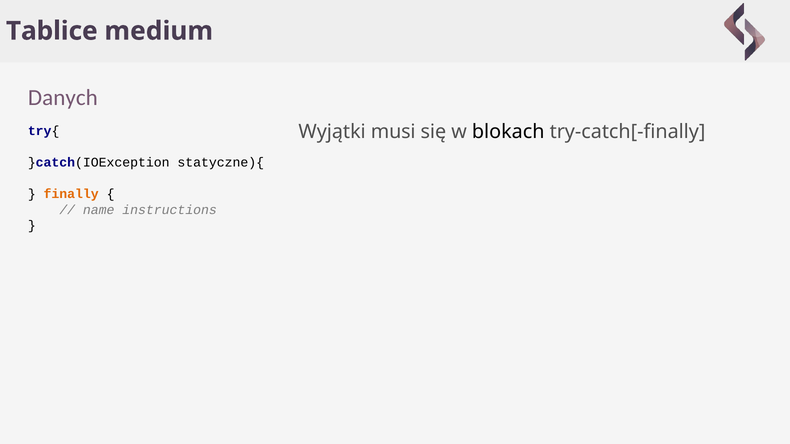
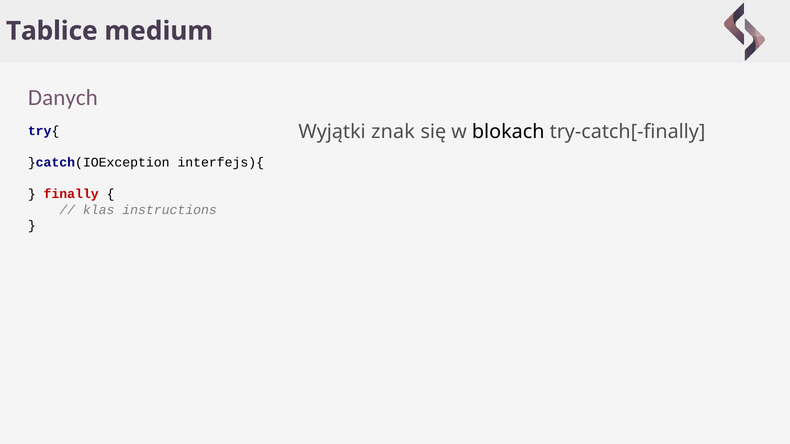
musi: musi -> znak
statyczne){: statyczne){ -> interfejs){
finally colour: orange -> red
name: name -> klas
